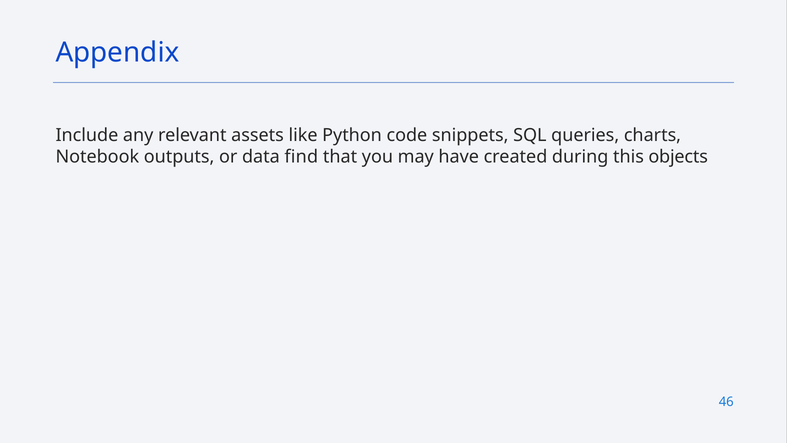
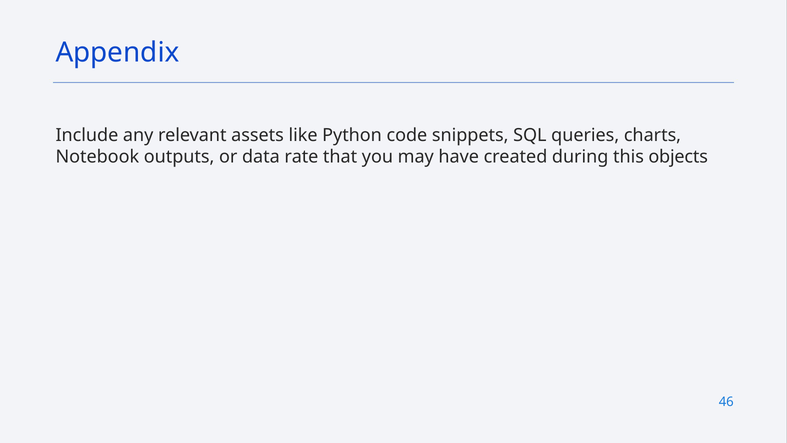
find: find -> rate
